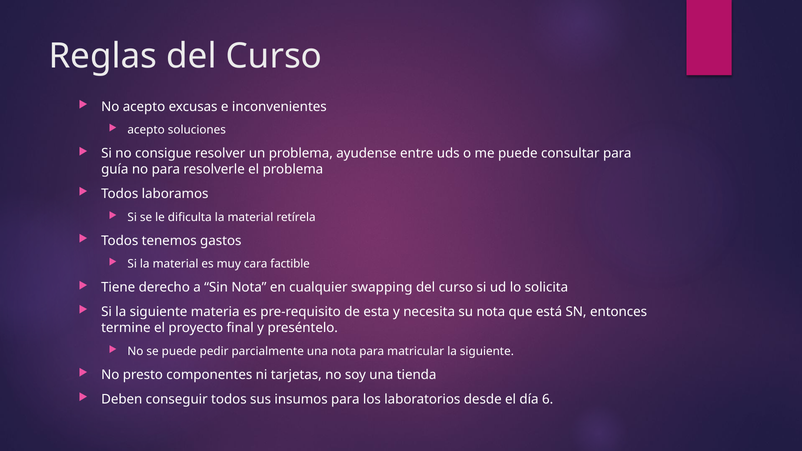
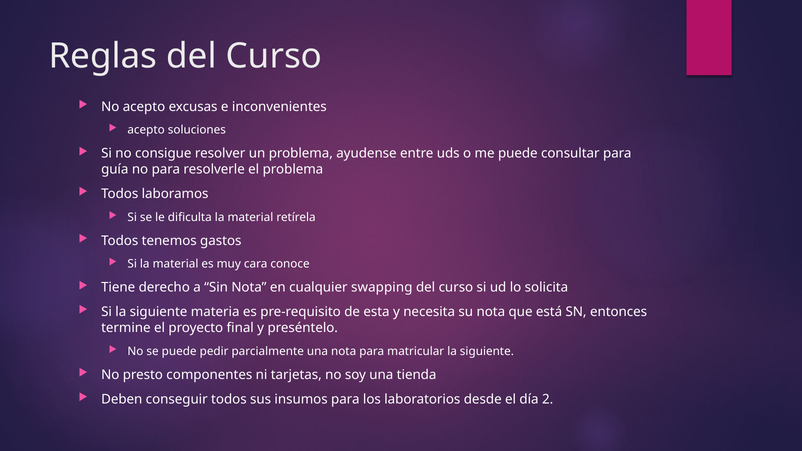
factible: factible -> conoce
6: 6 -> 2
